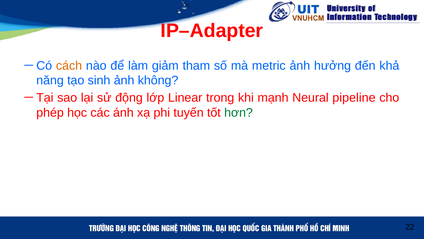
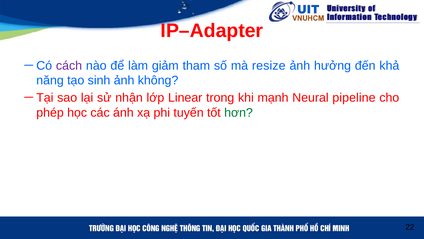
cách colour: orange -> purple
metric: metric -> resize
động: động -> nhận
